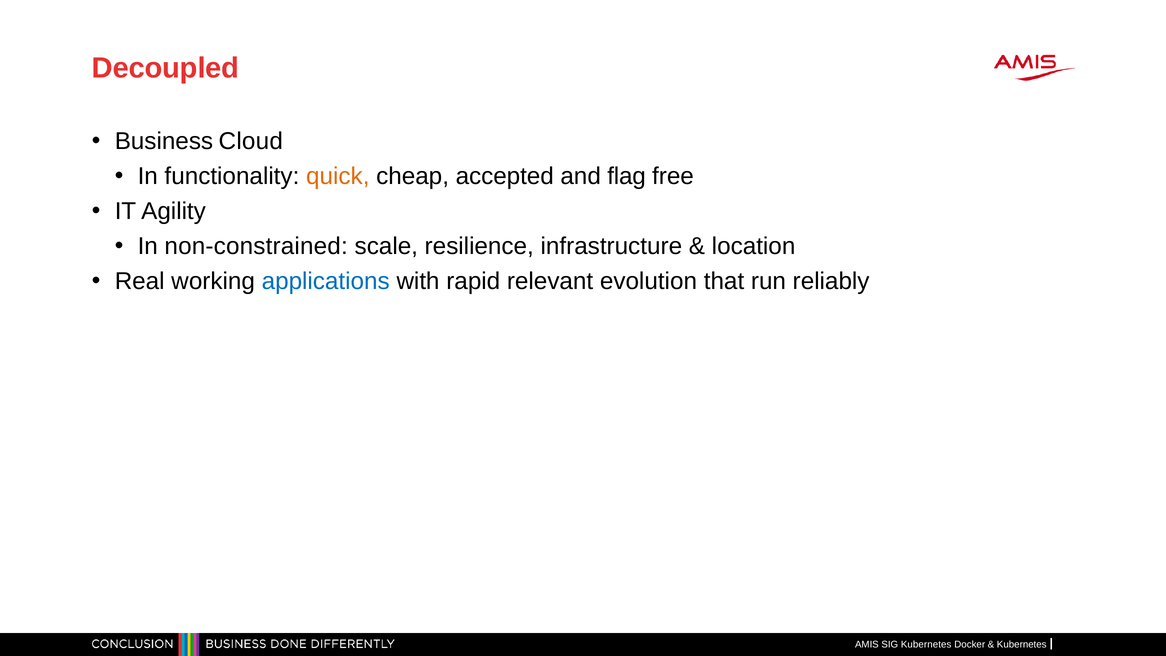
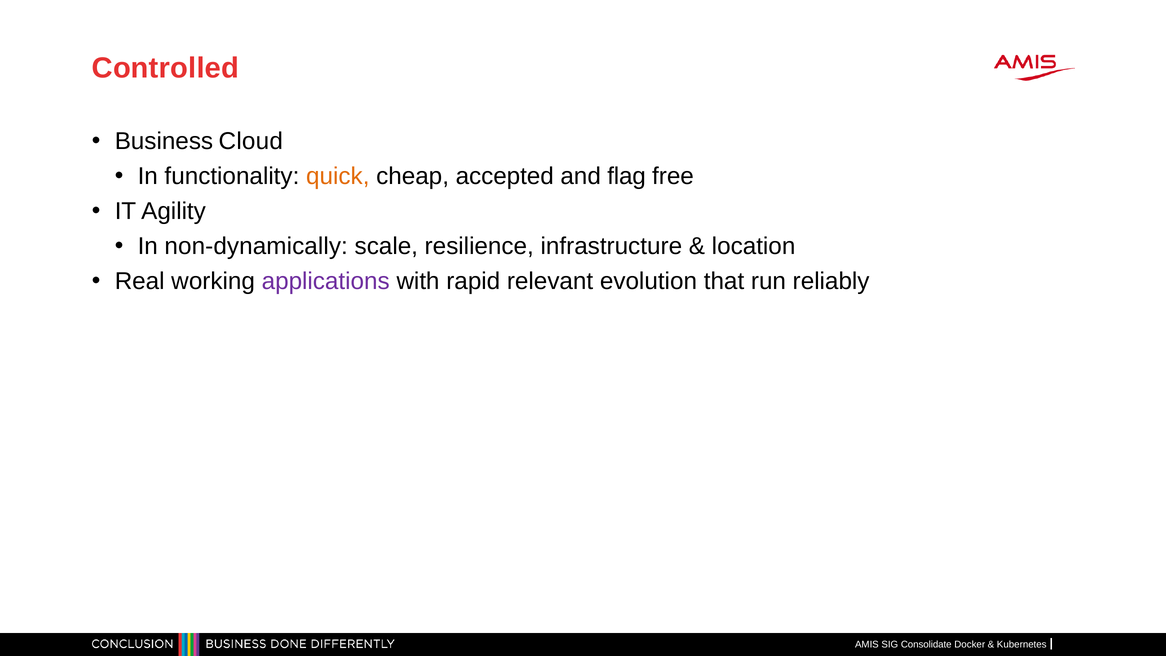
Decoupled: Decoupled -> Controlled
non-constrained: non-constrained -> non-dynamically
applications colour: blue -> purple
SIG Kubernetes: Kubernetes -> Consolidate
